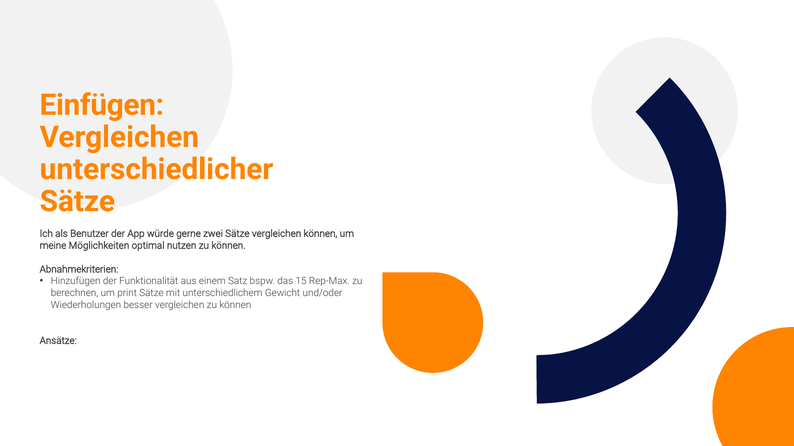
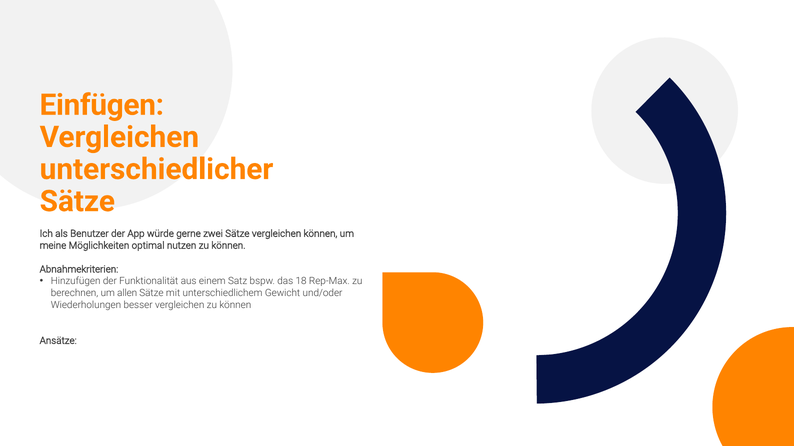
15: 15 -> 18
print: print -> allen
